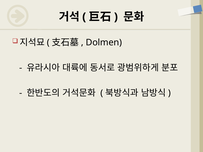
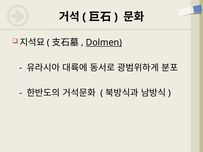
Dolmen underline: none -> present
